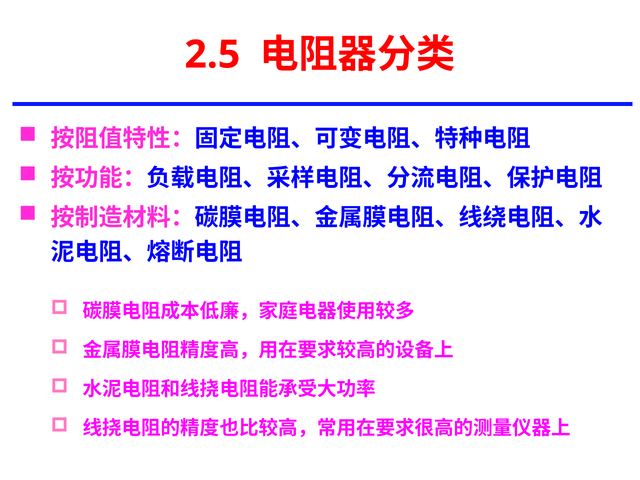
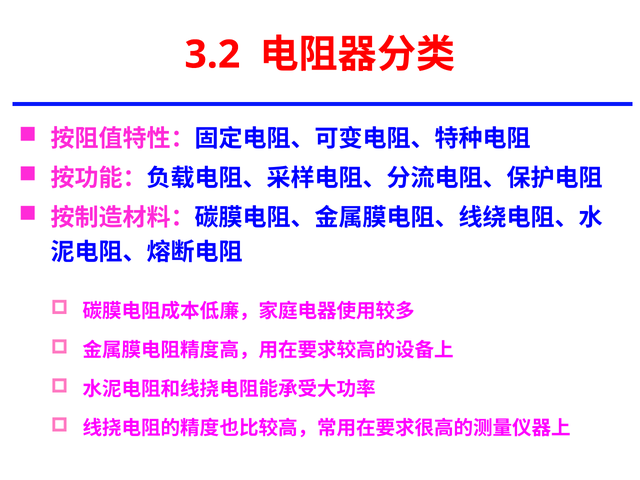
2.5: 2.5 -> 3.2
